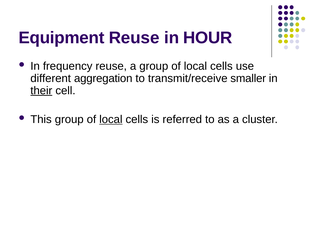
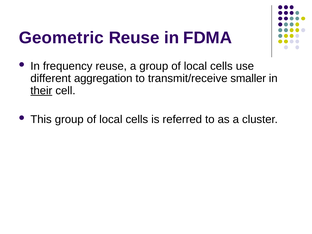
Equipment: Equipment -> Geometric
HOUR: HOUR -> FDMA
local at (111, 119) underline: present -> none
